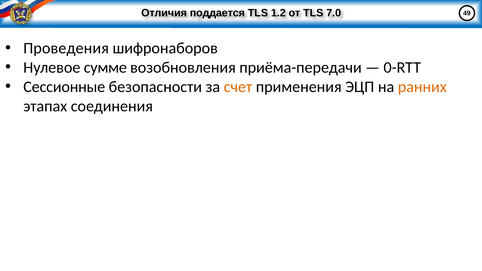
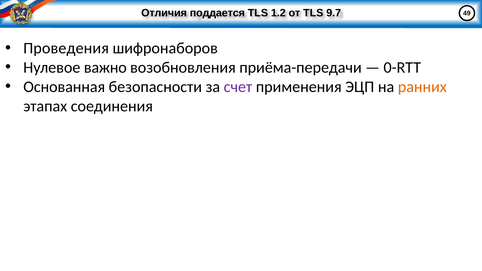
7.0: 7.0 -> 9.7
сумме: сумме -> важно
Сессионные: Сессионные -> Основанная
счет colour: orange -> purple
